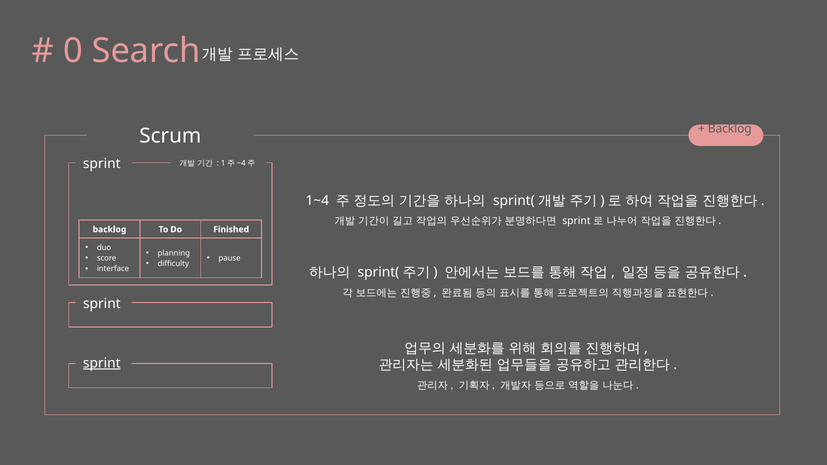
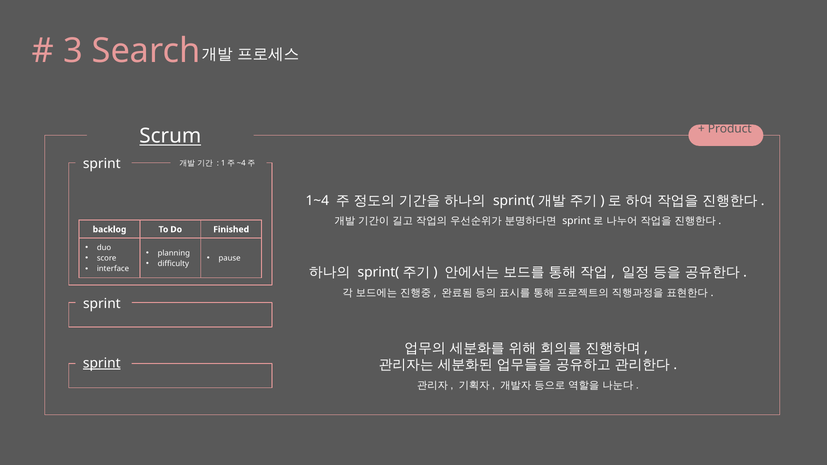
0: 0 -> 3
Backlog at (730, 129): Backlog -> Product
Scrum underline: none -> present
